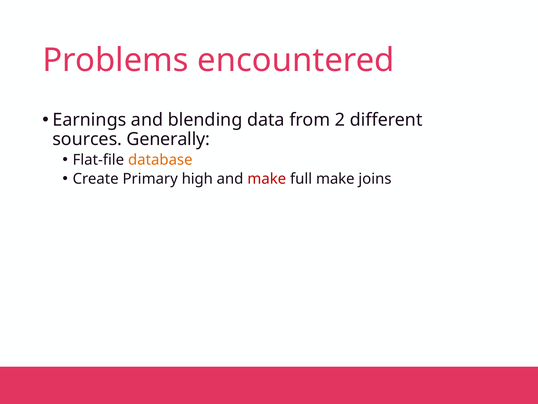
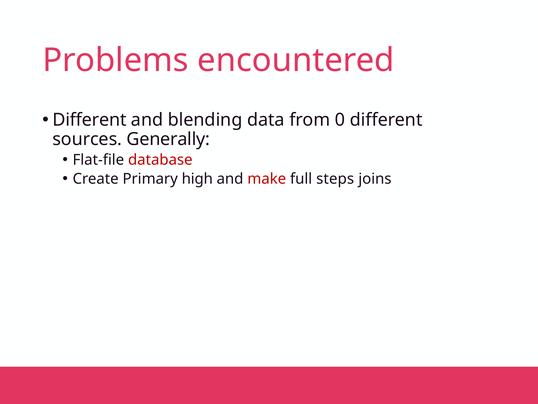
Earnings at (89, 120): Earnings -> Different
2: 2 -> 0
database colour: orange -> red
full make: make -> steps
